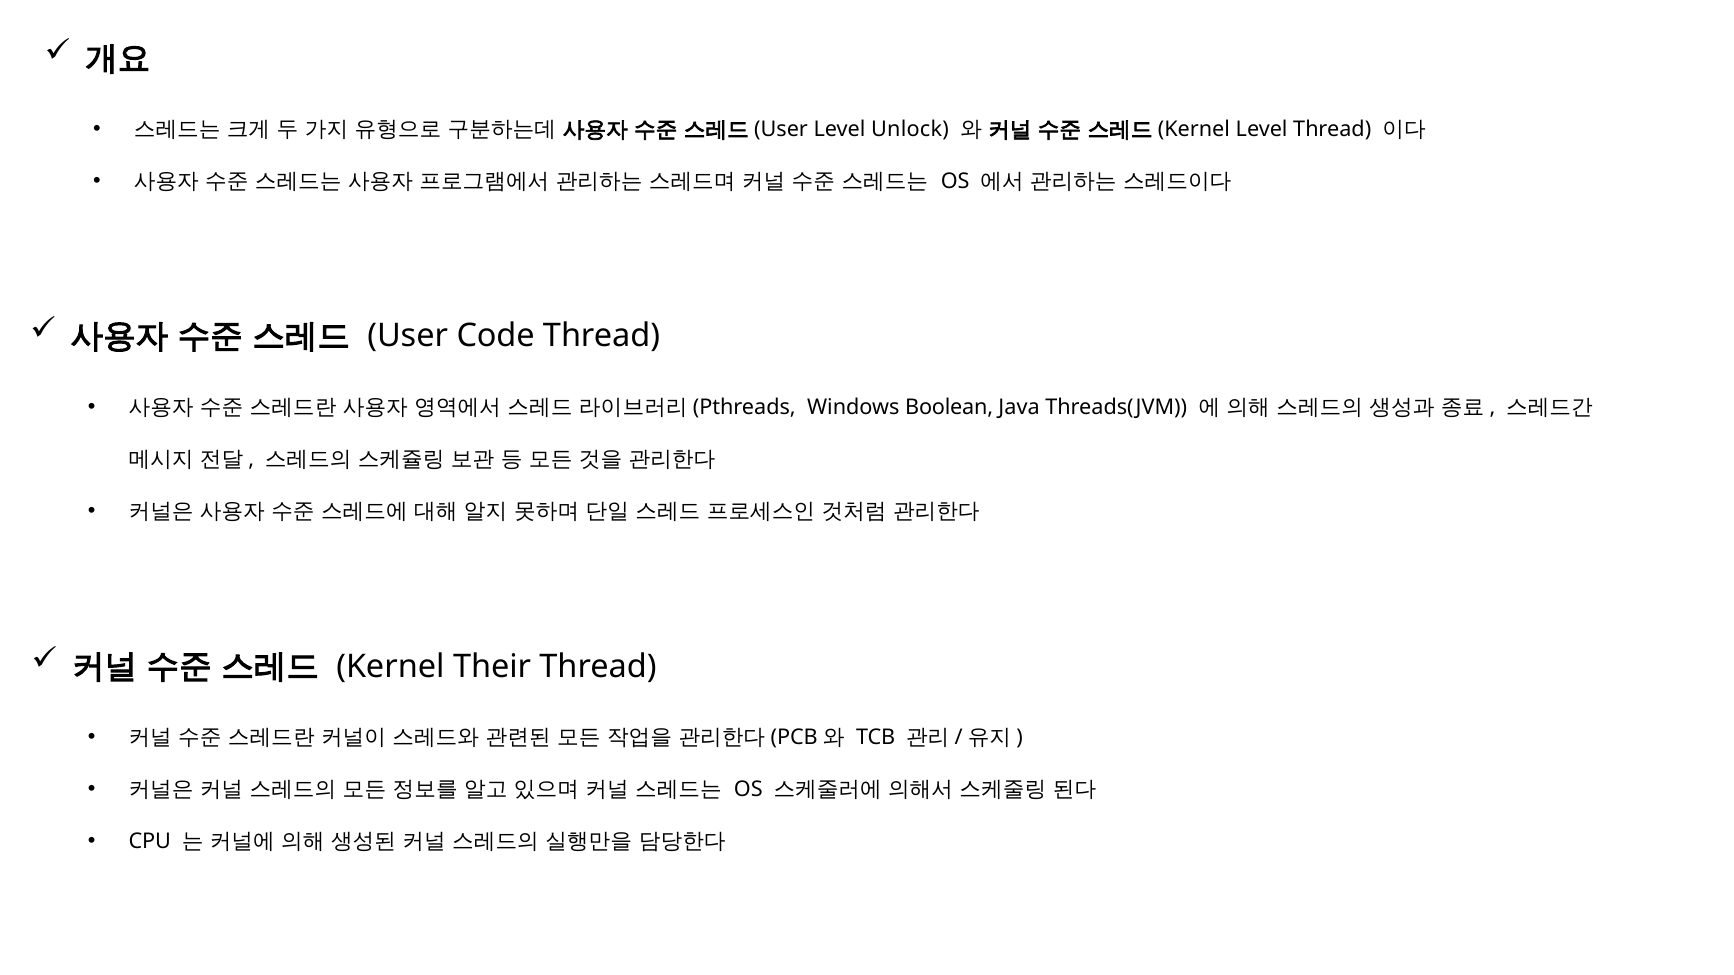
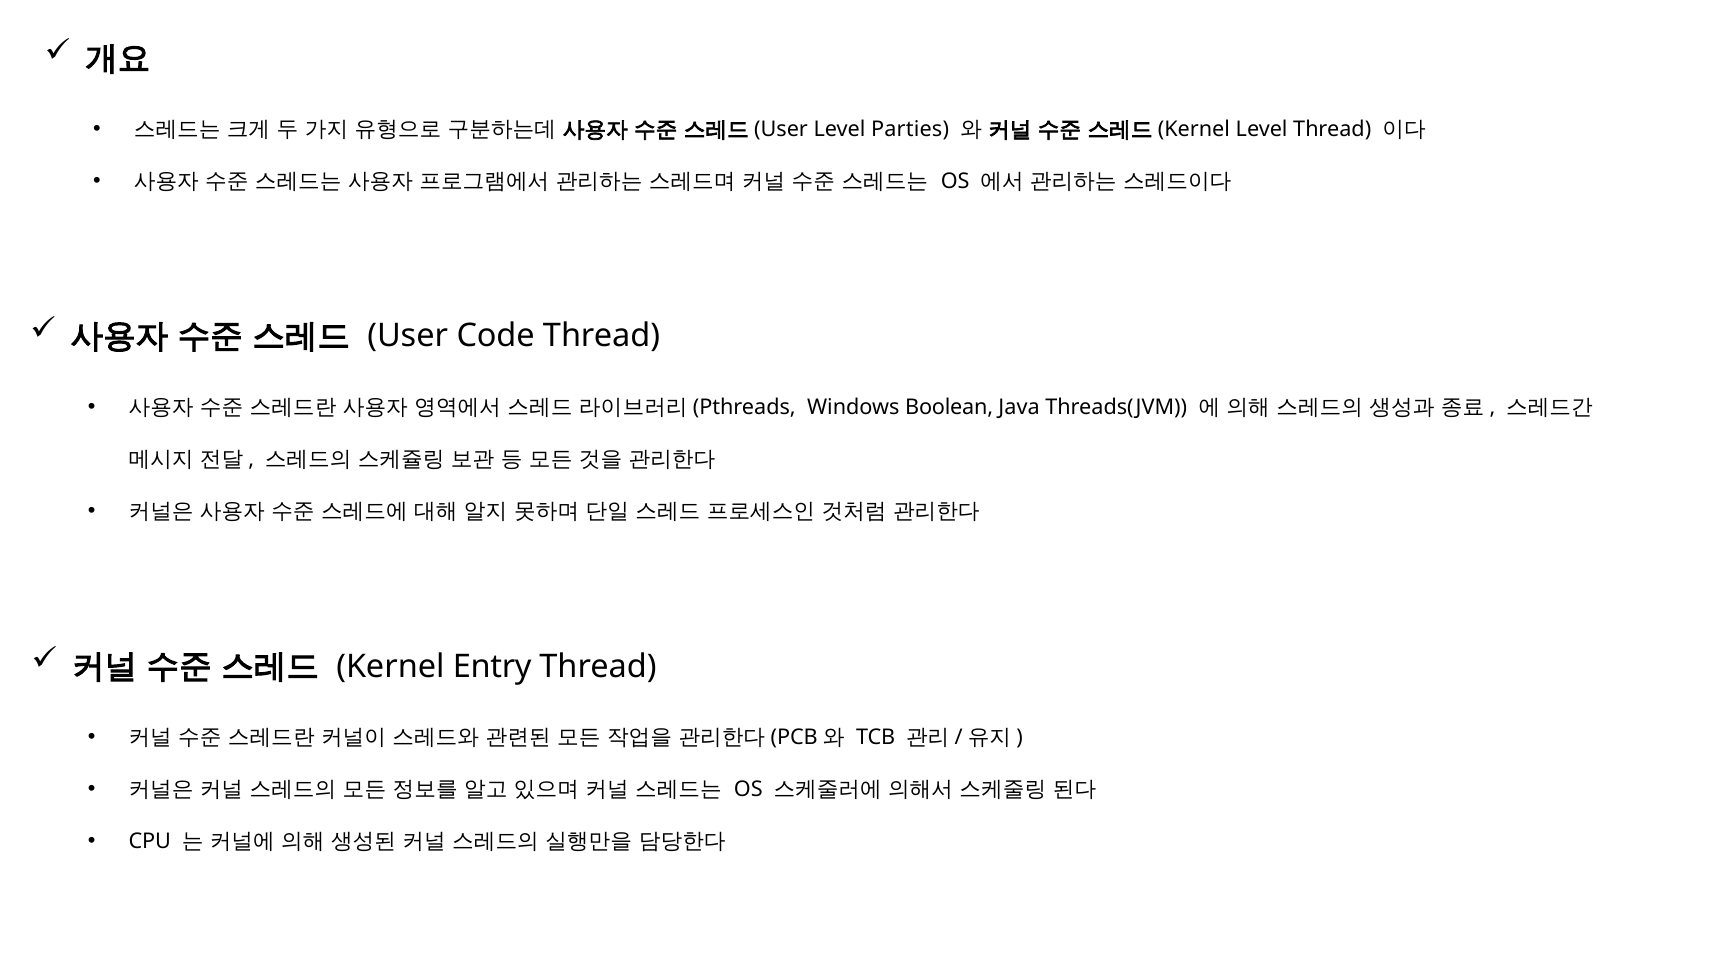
Unlock: Unlock -> Parties
Their: Their -> Entry
